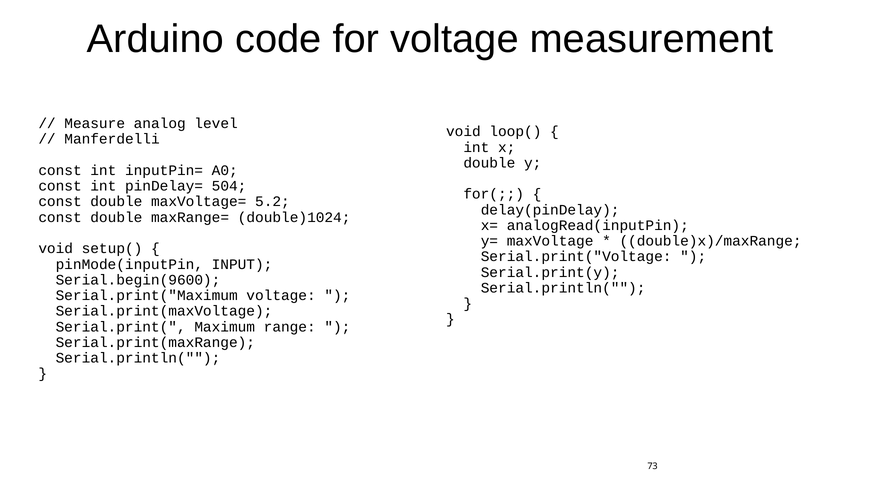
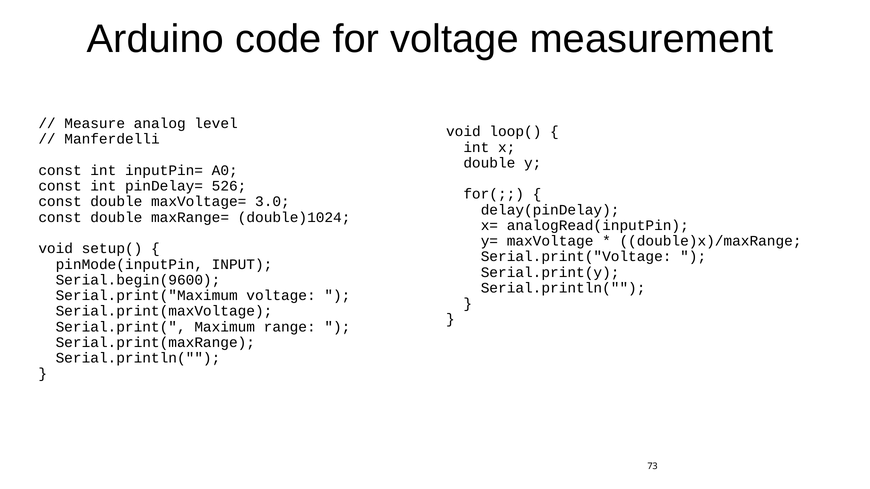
504: 504 -> 526
5.2: 5.2 -> 3.0
